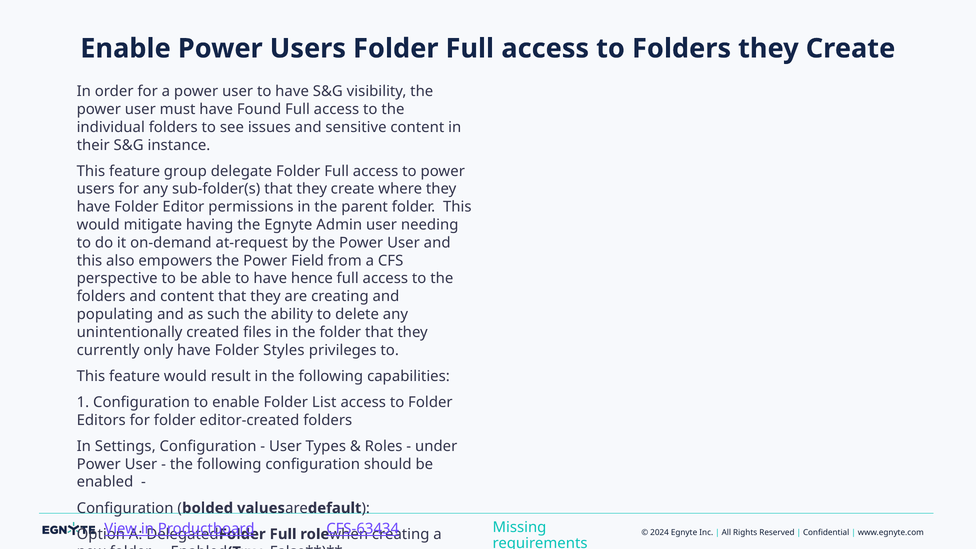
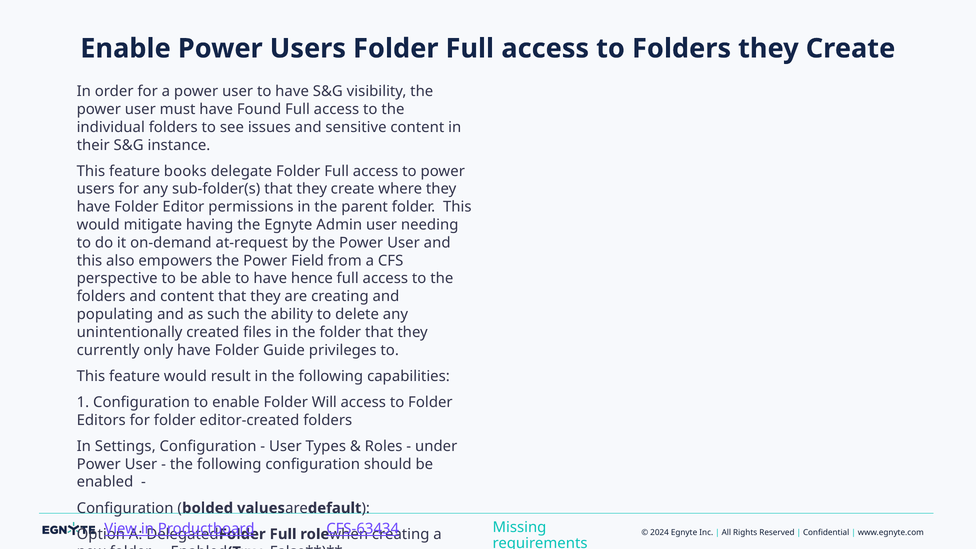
group: group -> books
Styles: Styles -> Guide
Folder List: List -> Will
